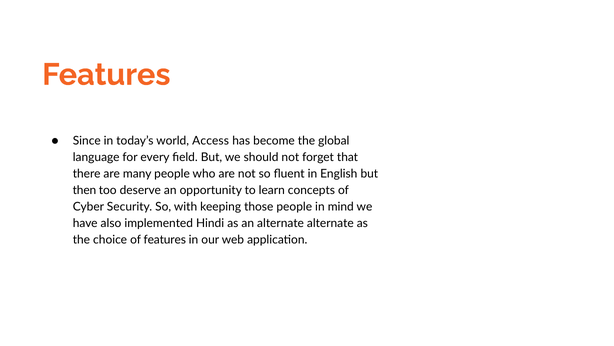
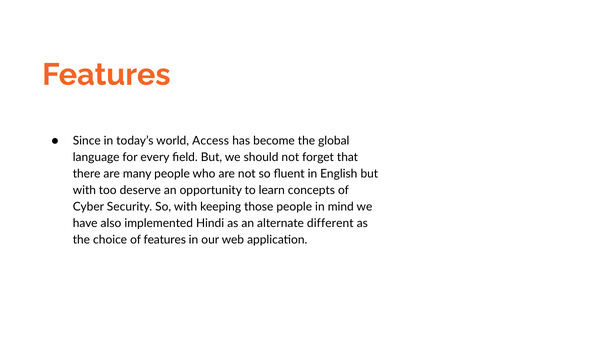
then at (84, 190): then -> with
alternate alternate: alternate -> different
